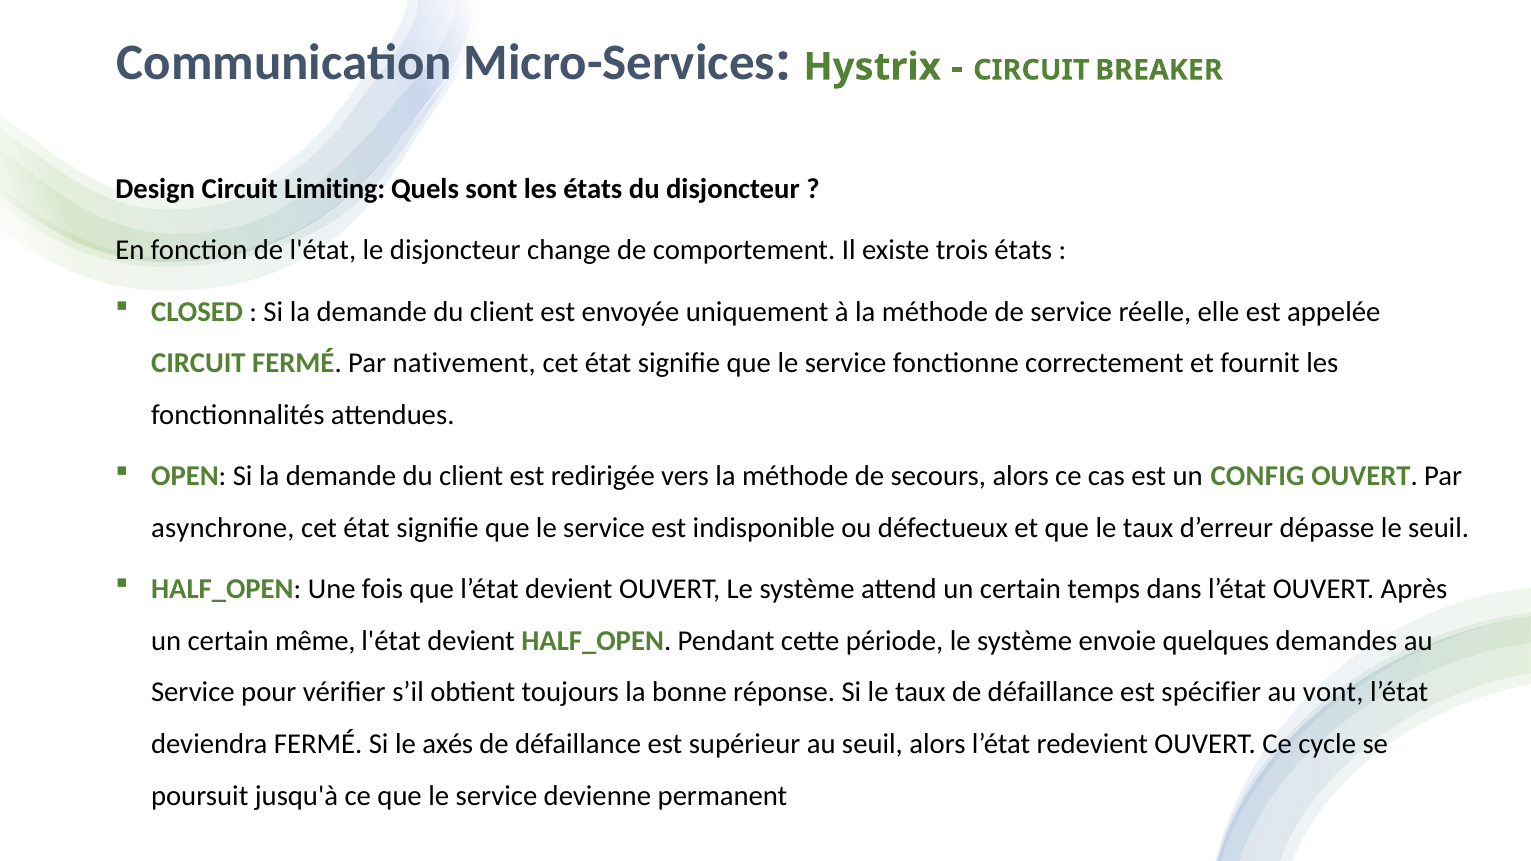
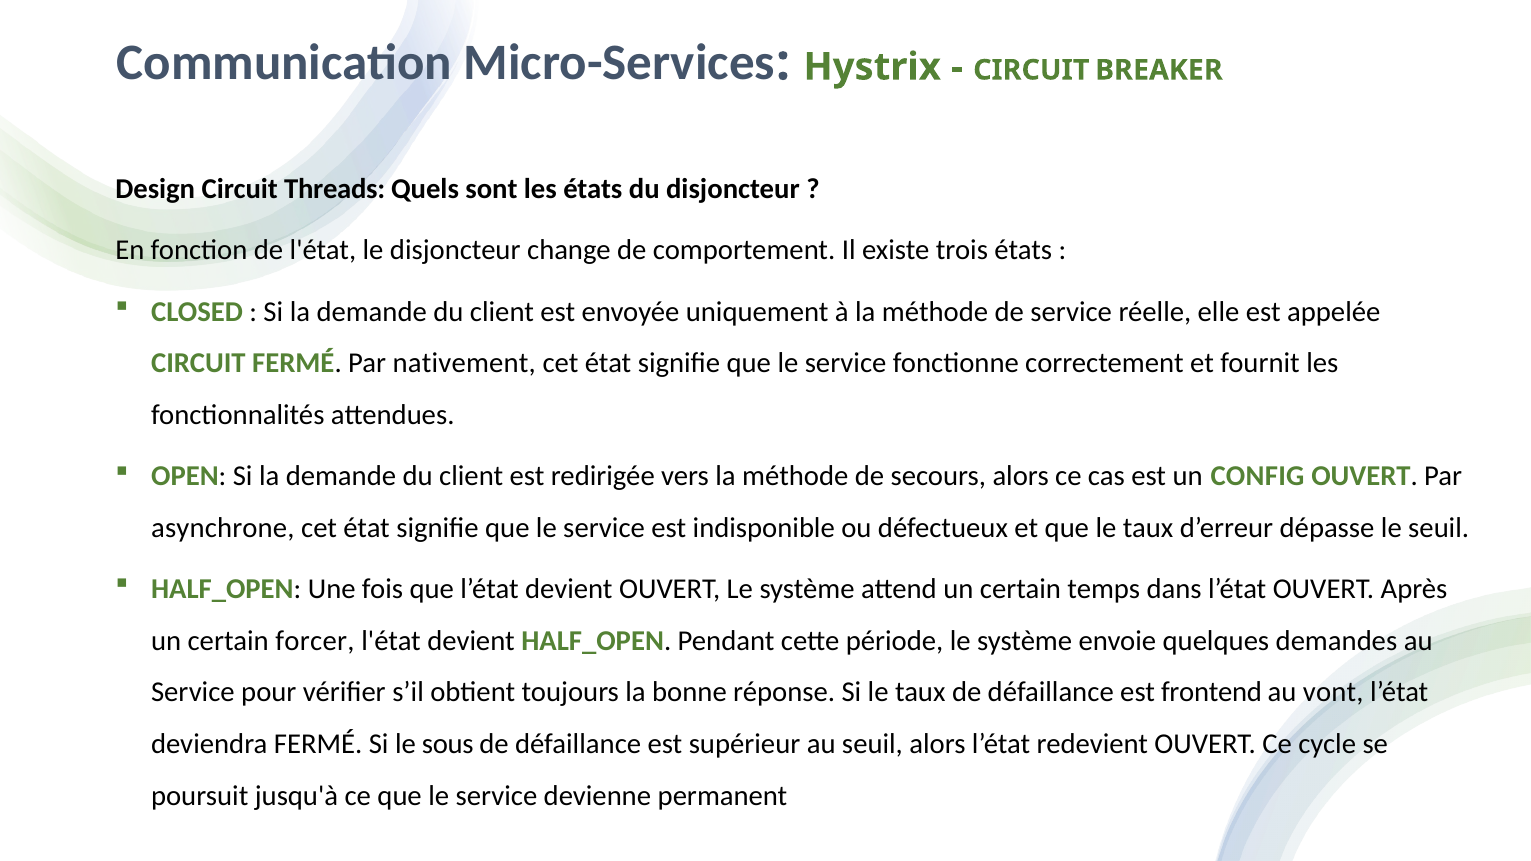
Limiting: Limiting -> Threads
même: même -> forcer
spécifier: spécifier -> frontend
axés: axés -> sous
